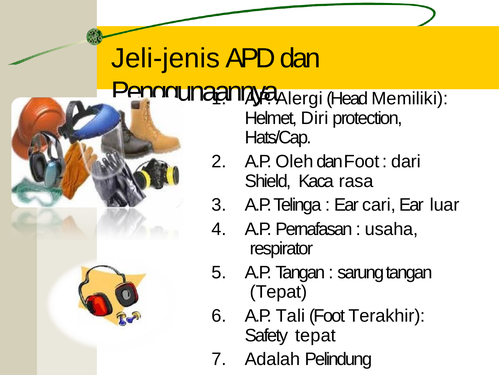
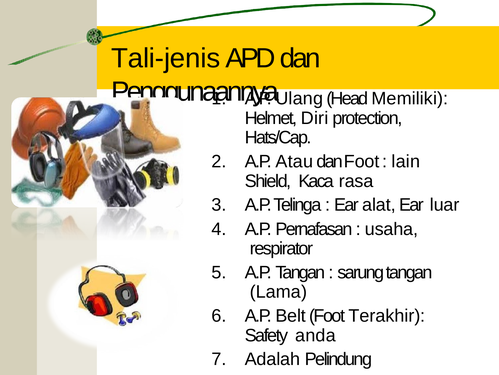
Jeli-jenis: Jeli-jenis -> Tali-jenis
Alergi: Alergi -> Ulang
Oleh: Oleh -> Atau
dari: dari -> lain
cari: cari -> alat
Tepat at (279, 291): Tepat -> Lama
A.P Tali: Tali -> Belt
Safety tepat: tepat -> anda
